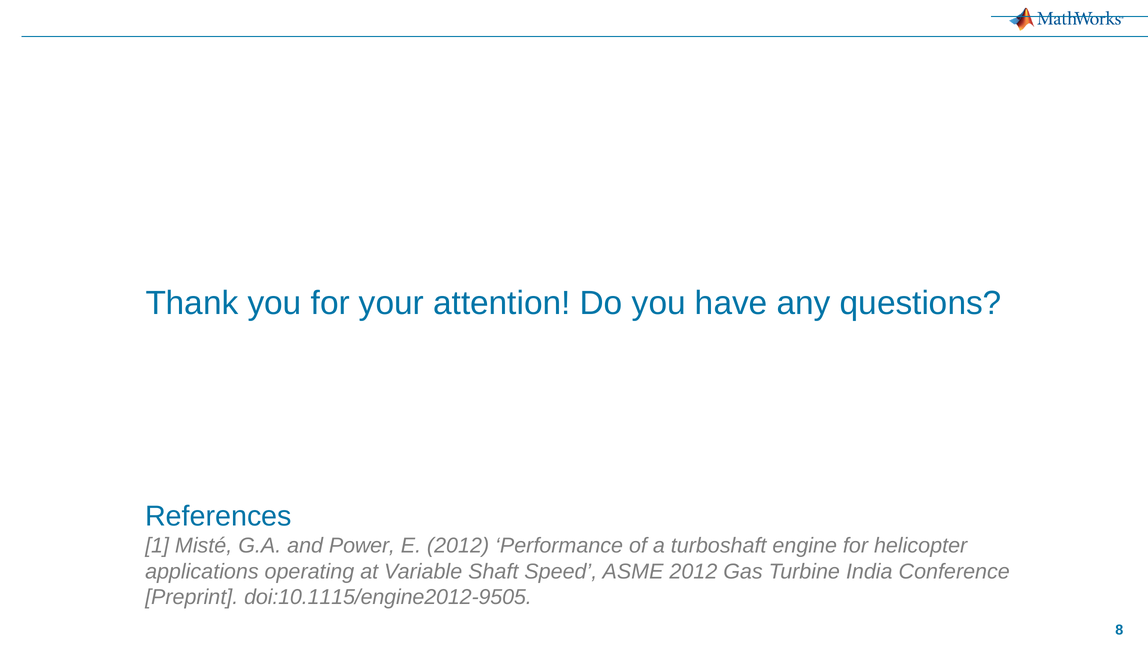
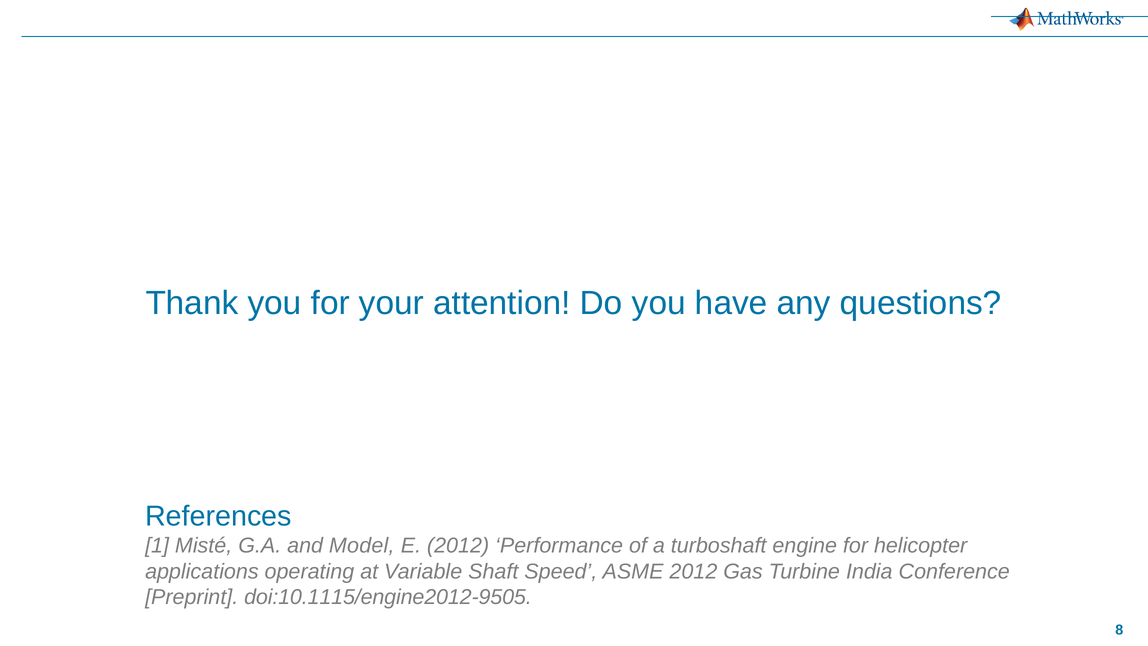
Power: Power -> Model
